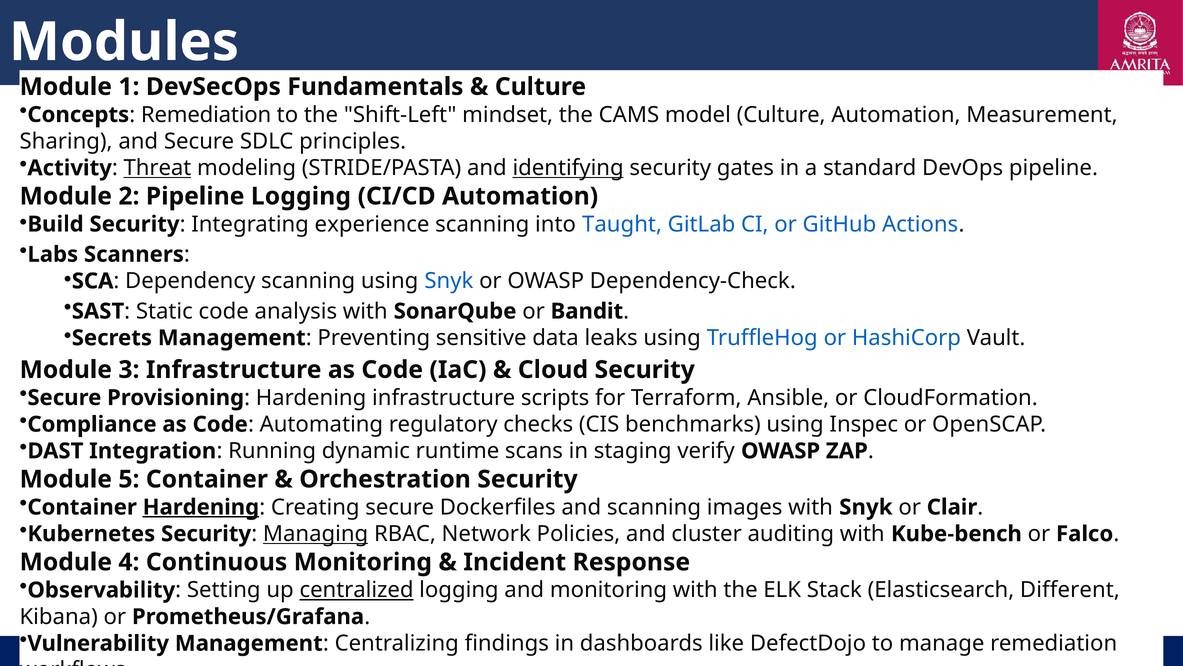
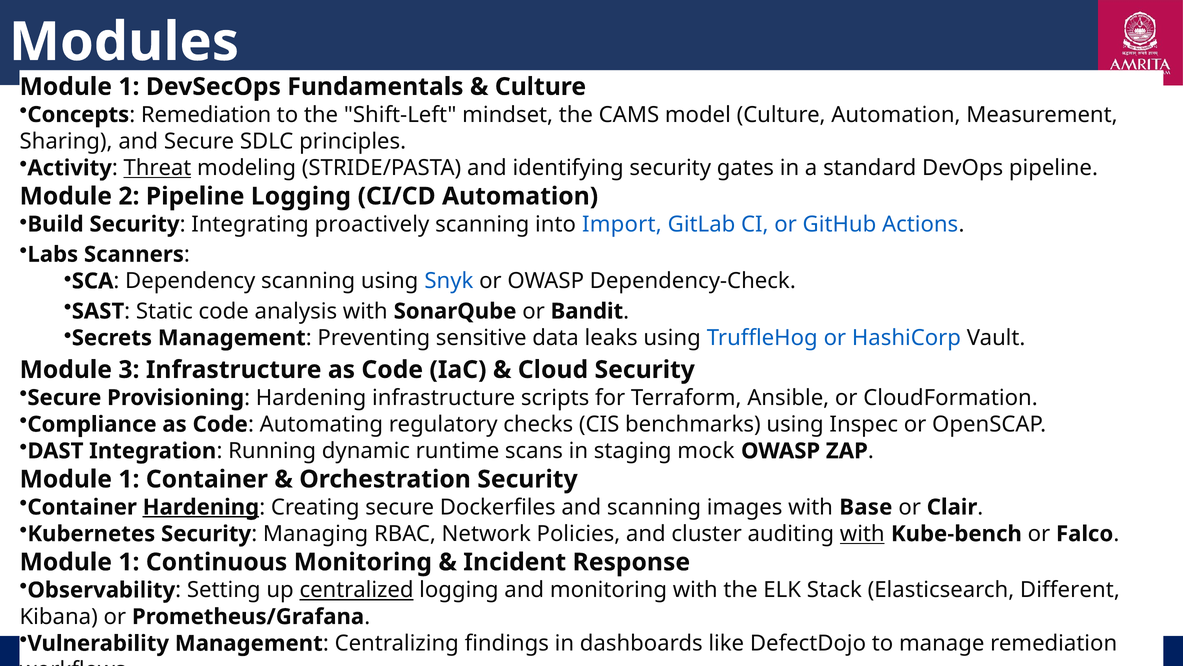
identifying underline: present -> none
experience: experience -> proactively
Taught: Taught -> Import
verify: verify -> mock
5 at (129, 479): 5 -> 1
with Snyk: Snyk -> Base
Managing underline: present -> none
with at (862, 533) underline: none -> present
4 at (129, 562): 4 -> 1
